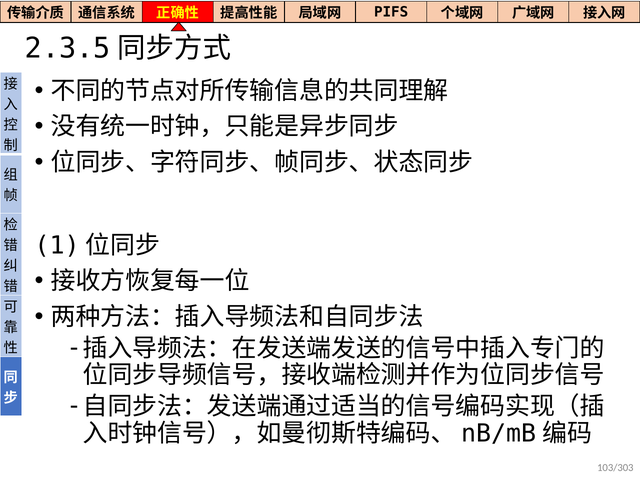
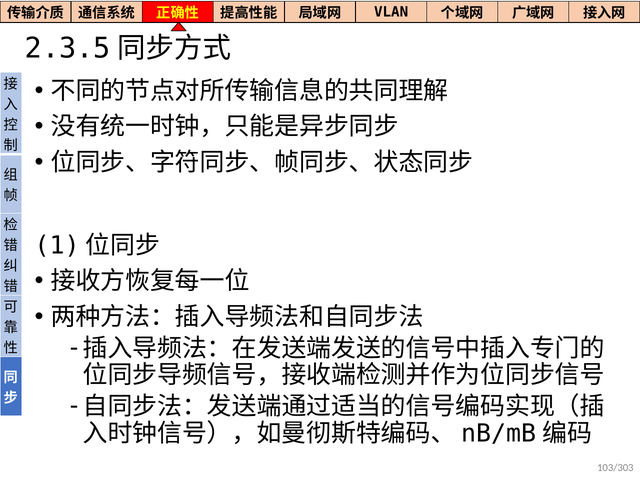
PIFS: PIFS -> VLAN
